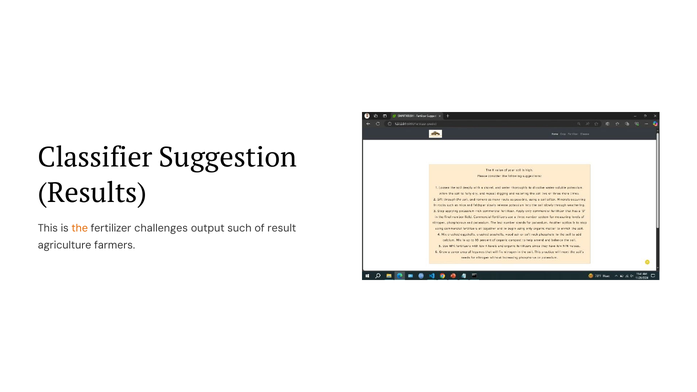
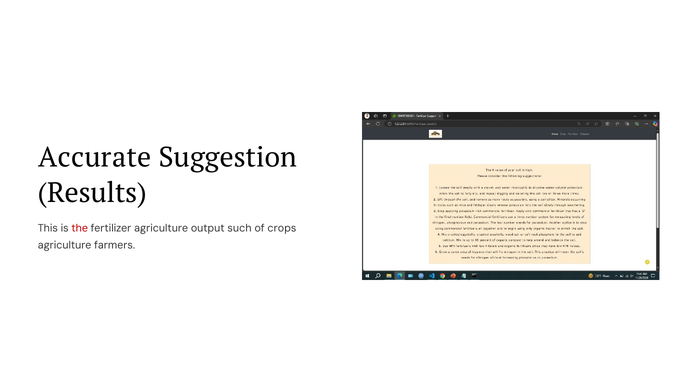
Classifier: Classifier -> Accurate
the colour: orange -> red
fertilizer challenges: challenges -> agriculture
result: result -> crops
